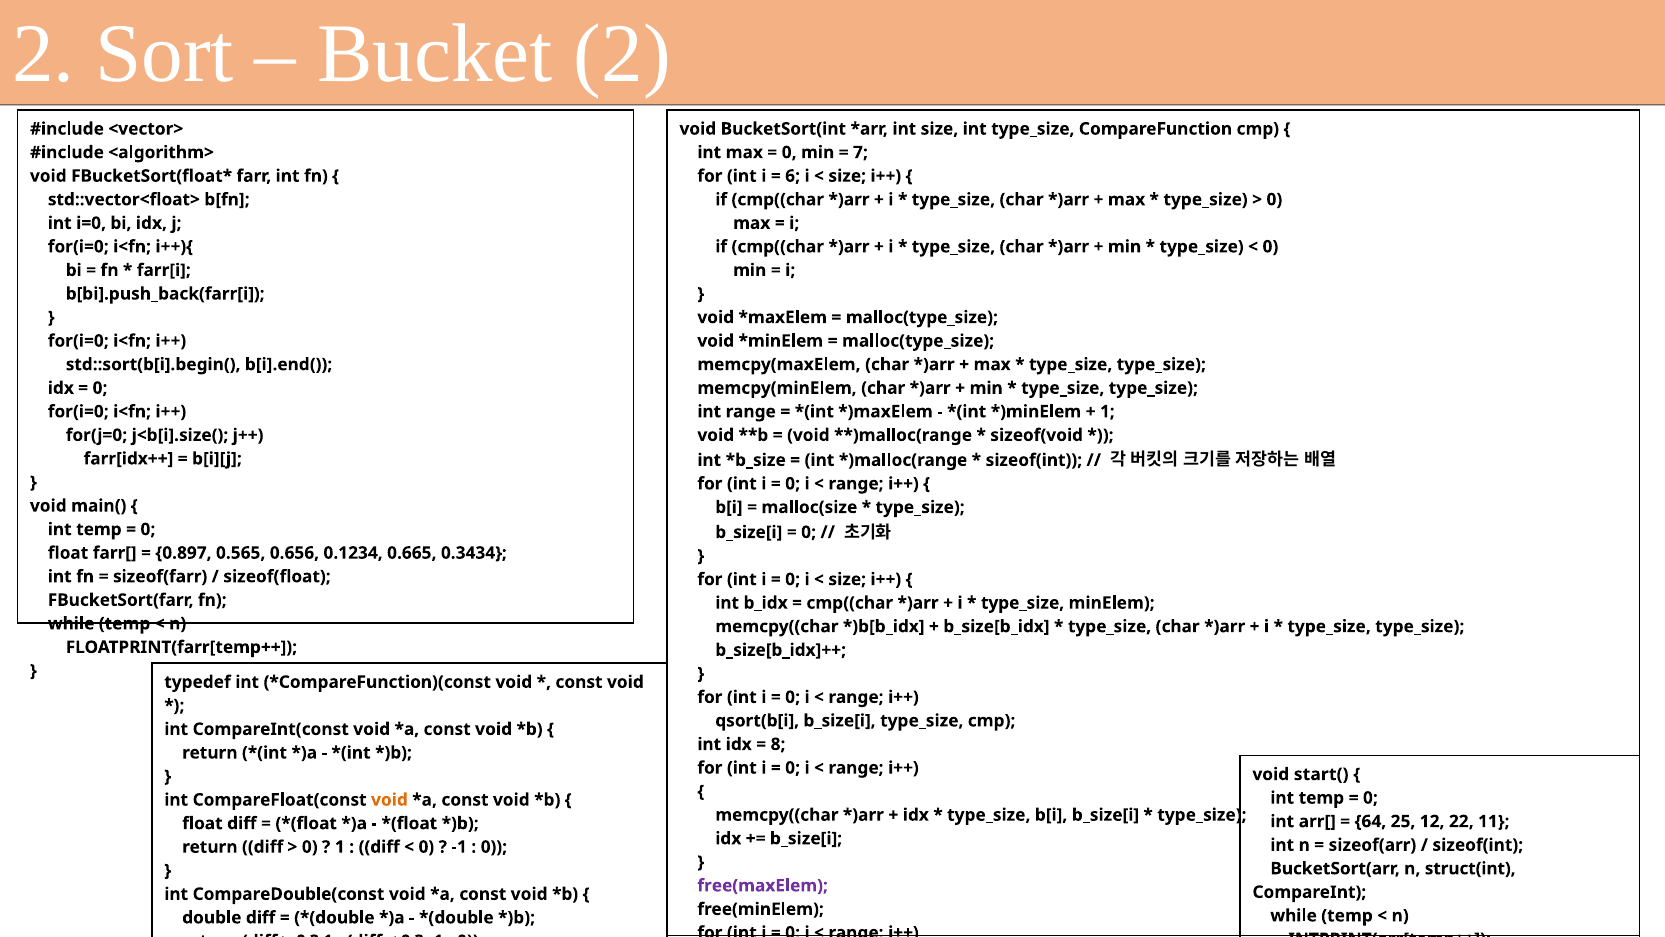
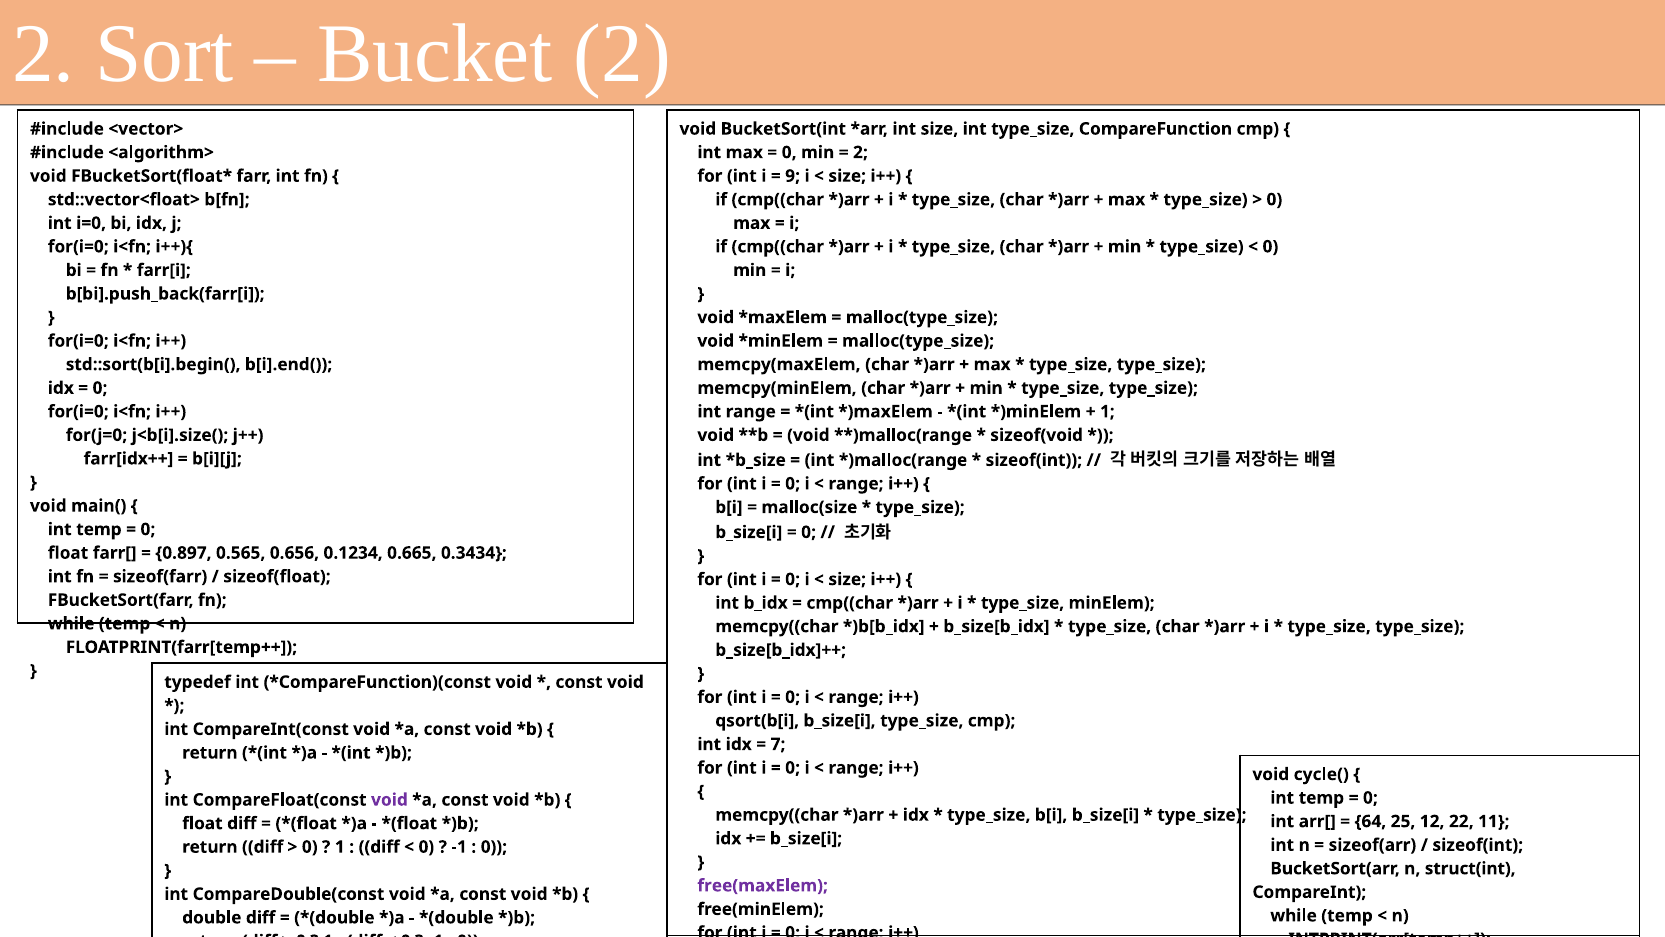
7 at (860, 152): 7 -> 2
6: 6 -> 9
8: 8 -> 7
start(: start( -> cycle(
void at (389, 800) colour: orange -> purple
